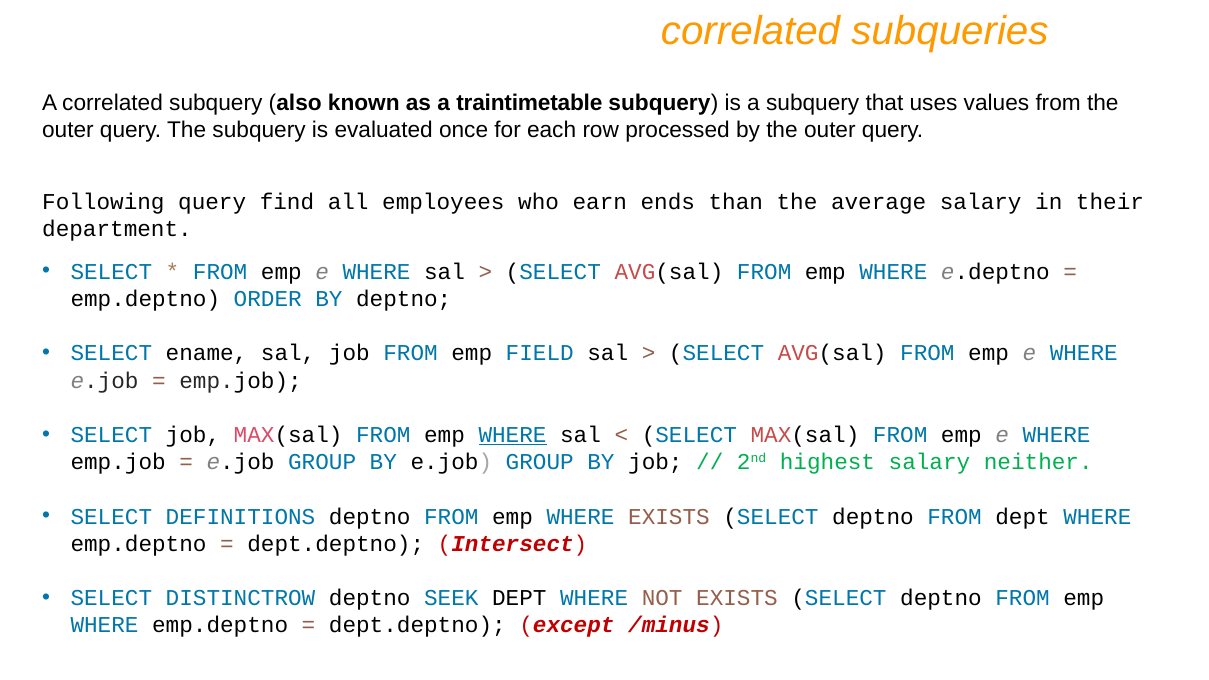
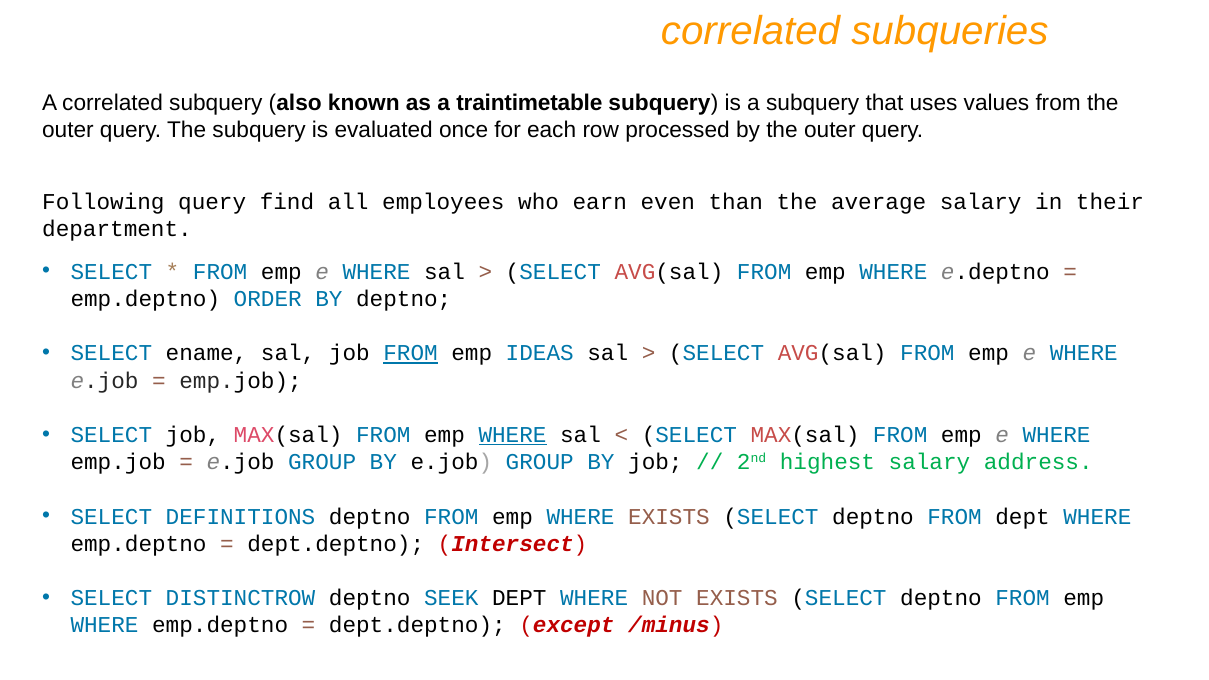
ends: ends -> even
FROM at (411, 353) underline: none -> present
FIELD: FIELD -> IDEAS
neither: neither -> address
